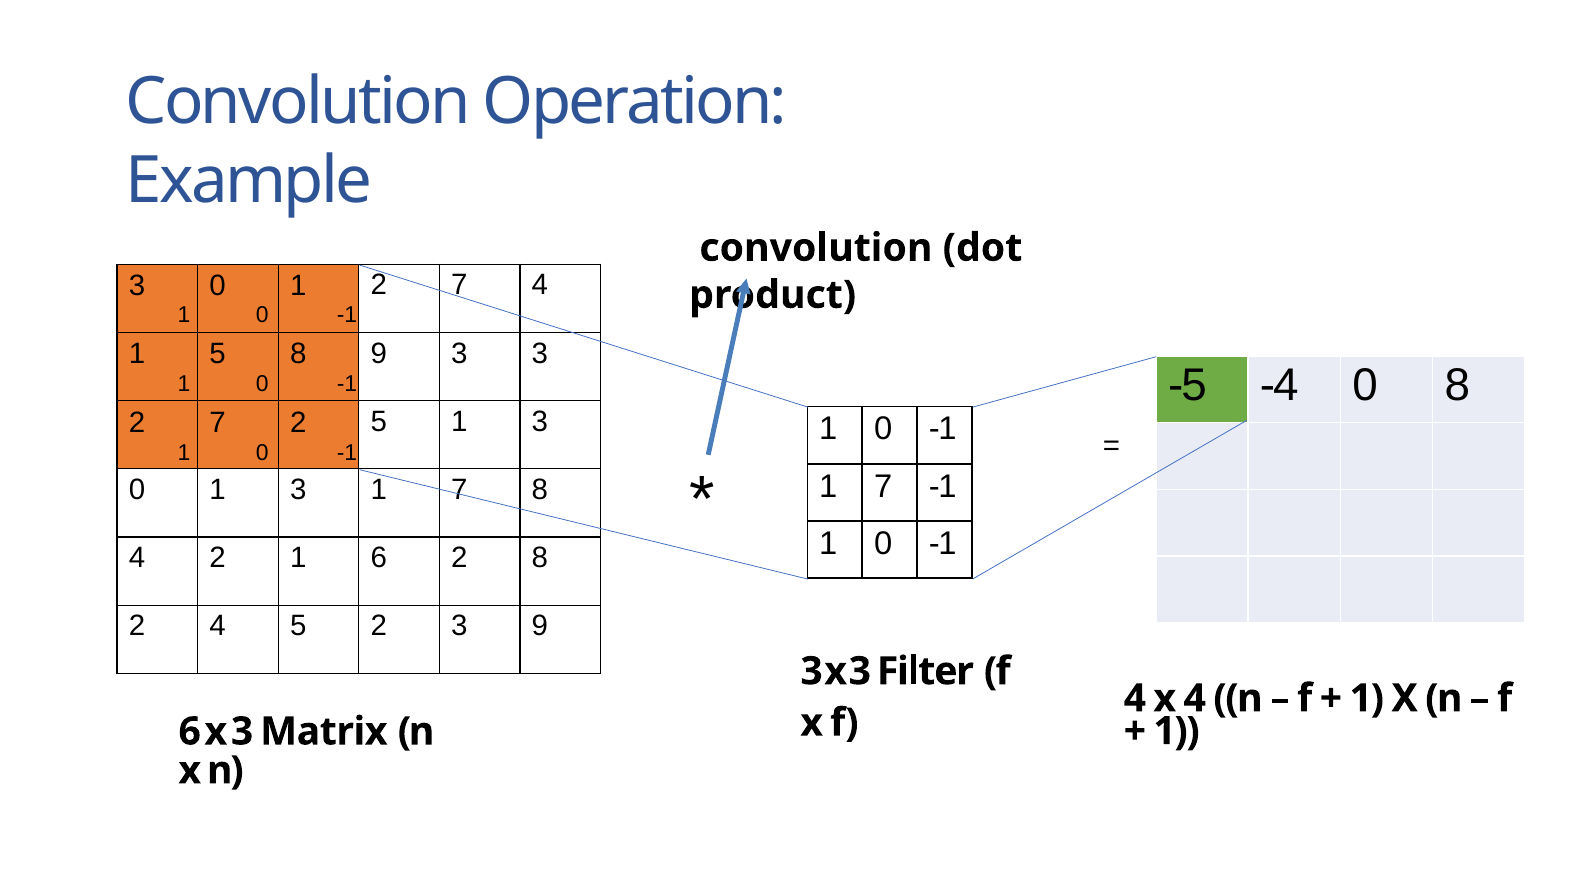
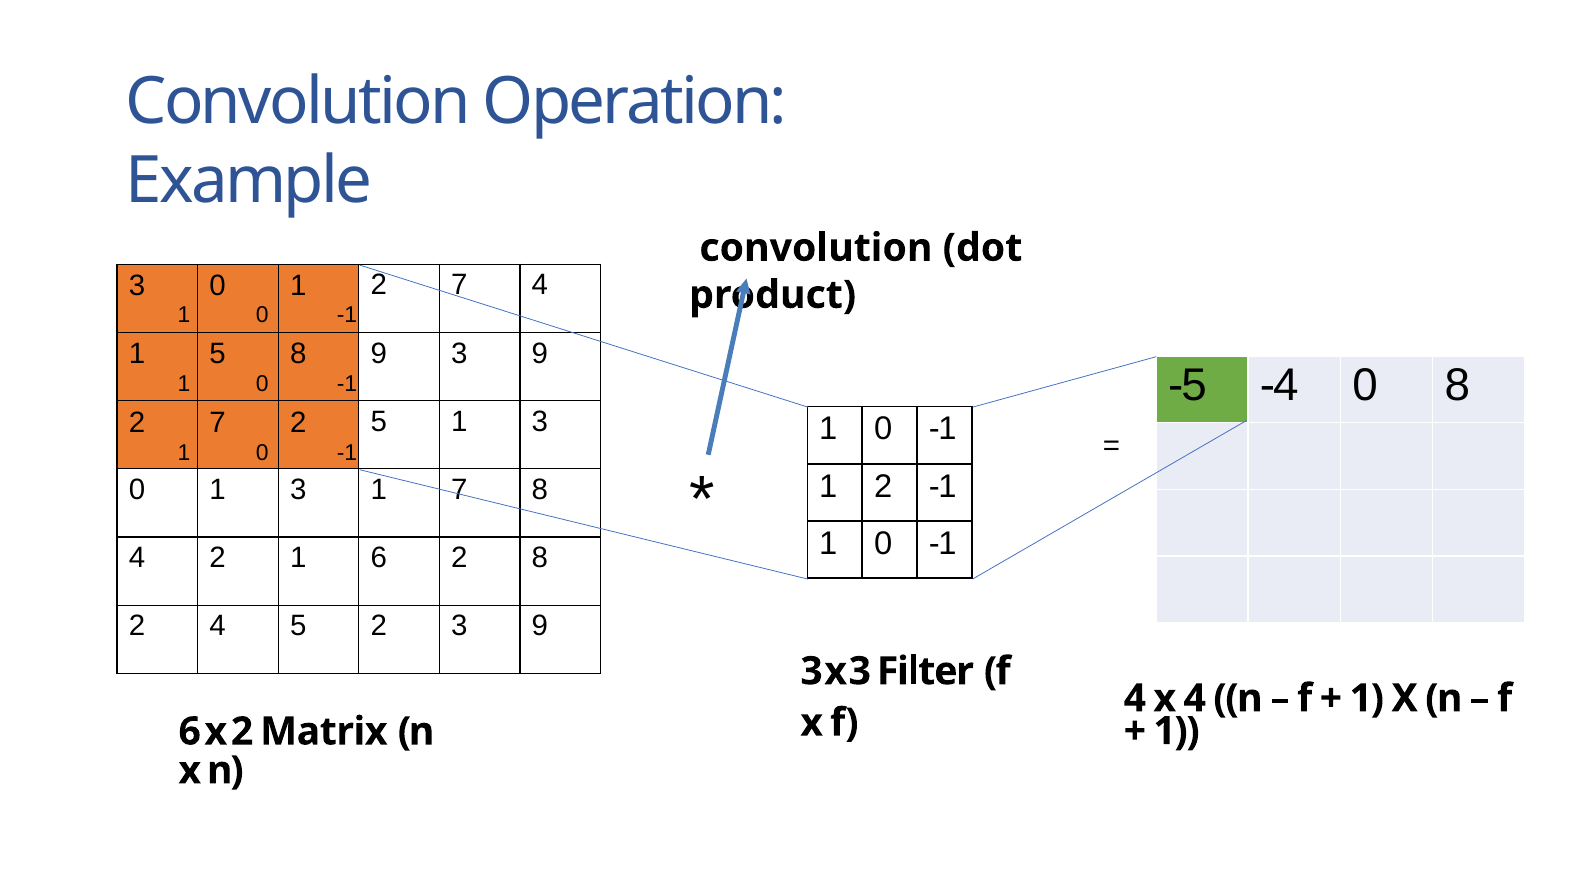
9 3 3: 3 -> 9
7 at (883, 486): 7 -> 2
6 x 3: 3 -> 2
